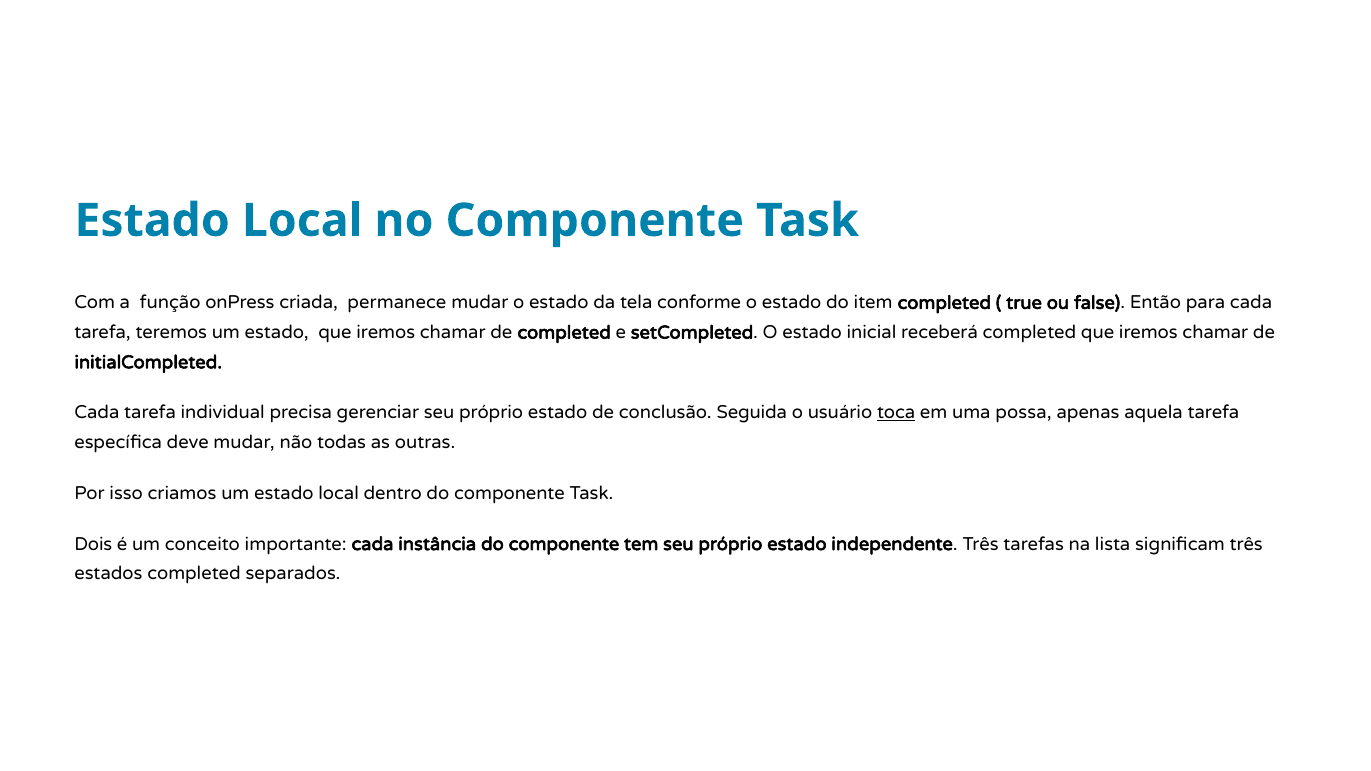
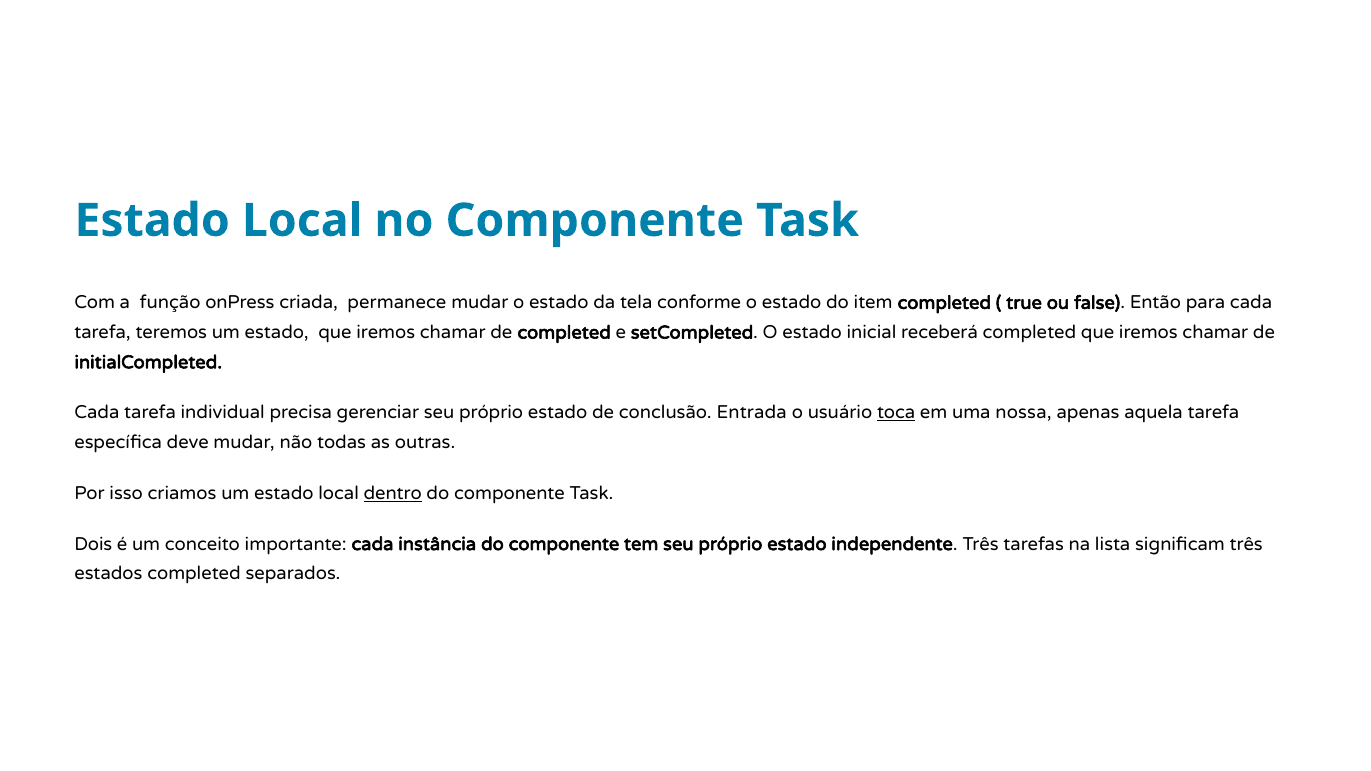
Seguida: Seguida -> Entrada
possa: possa -> nossa
dentro underline: none -> present
